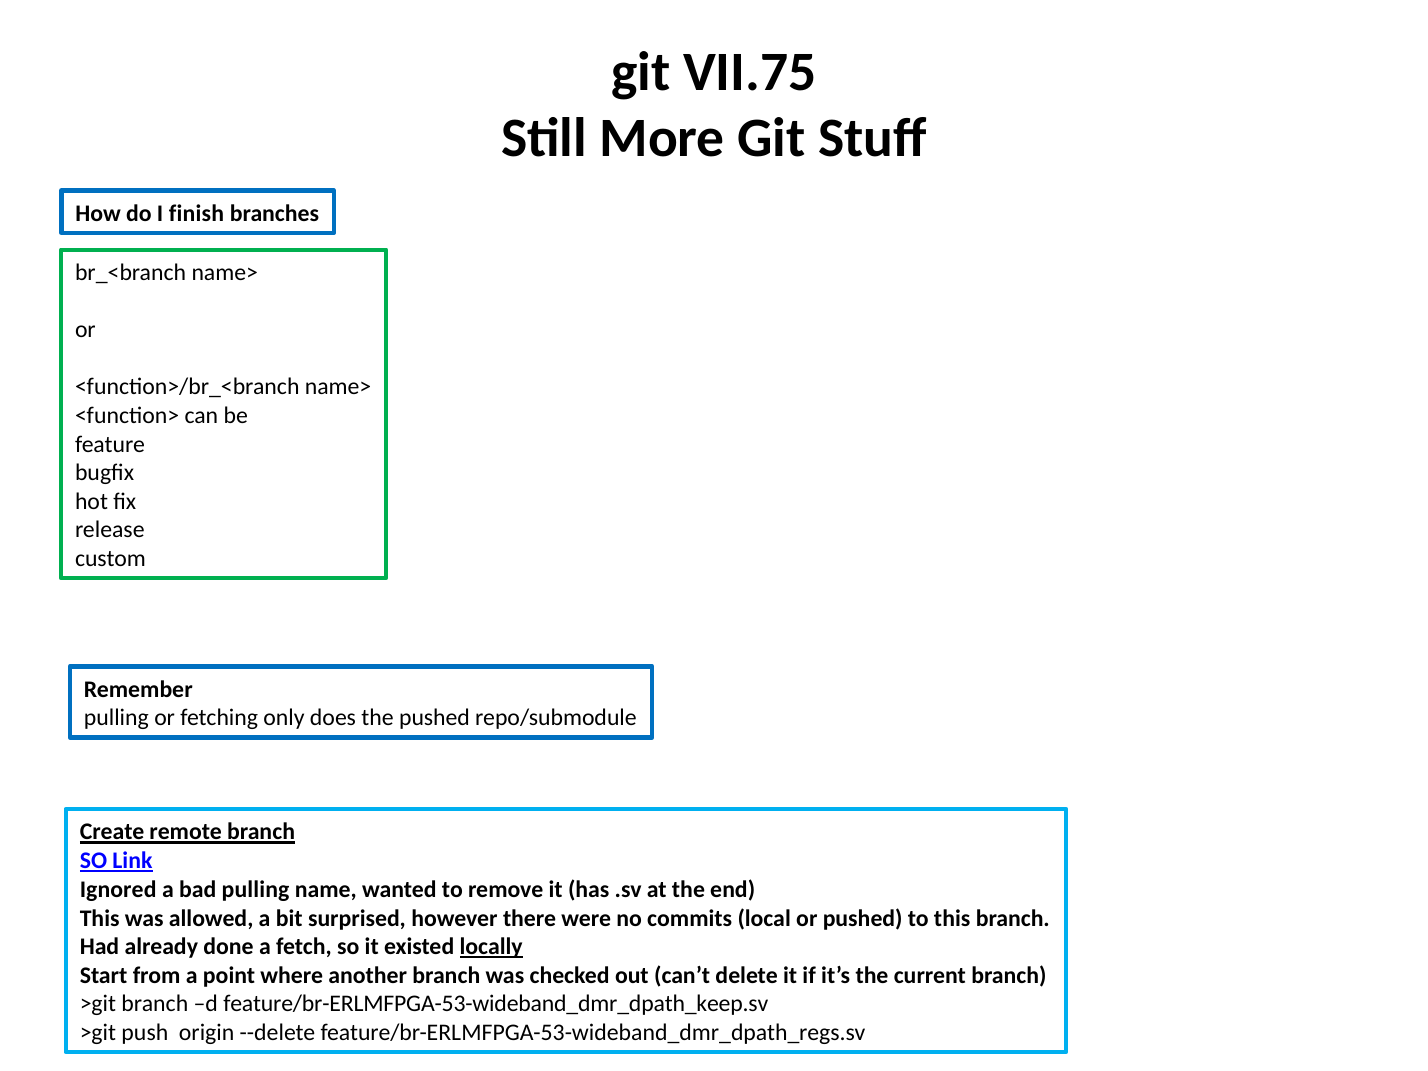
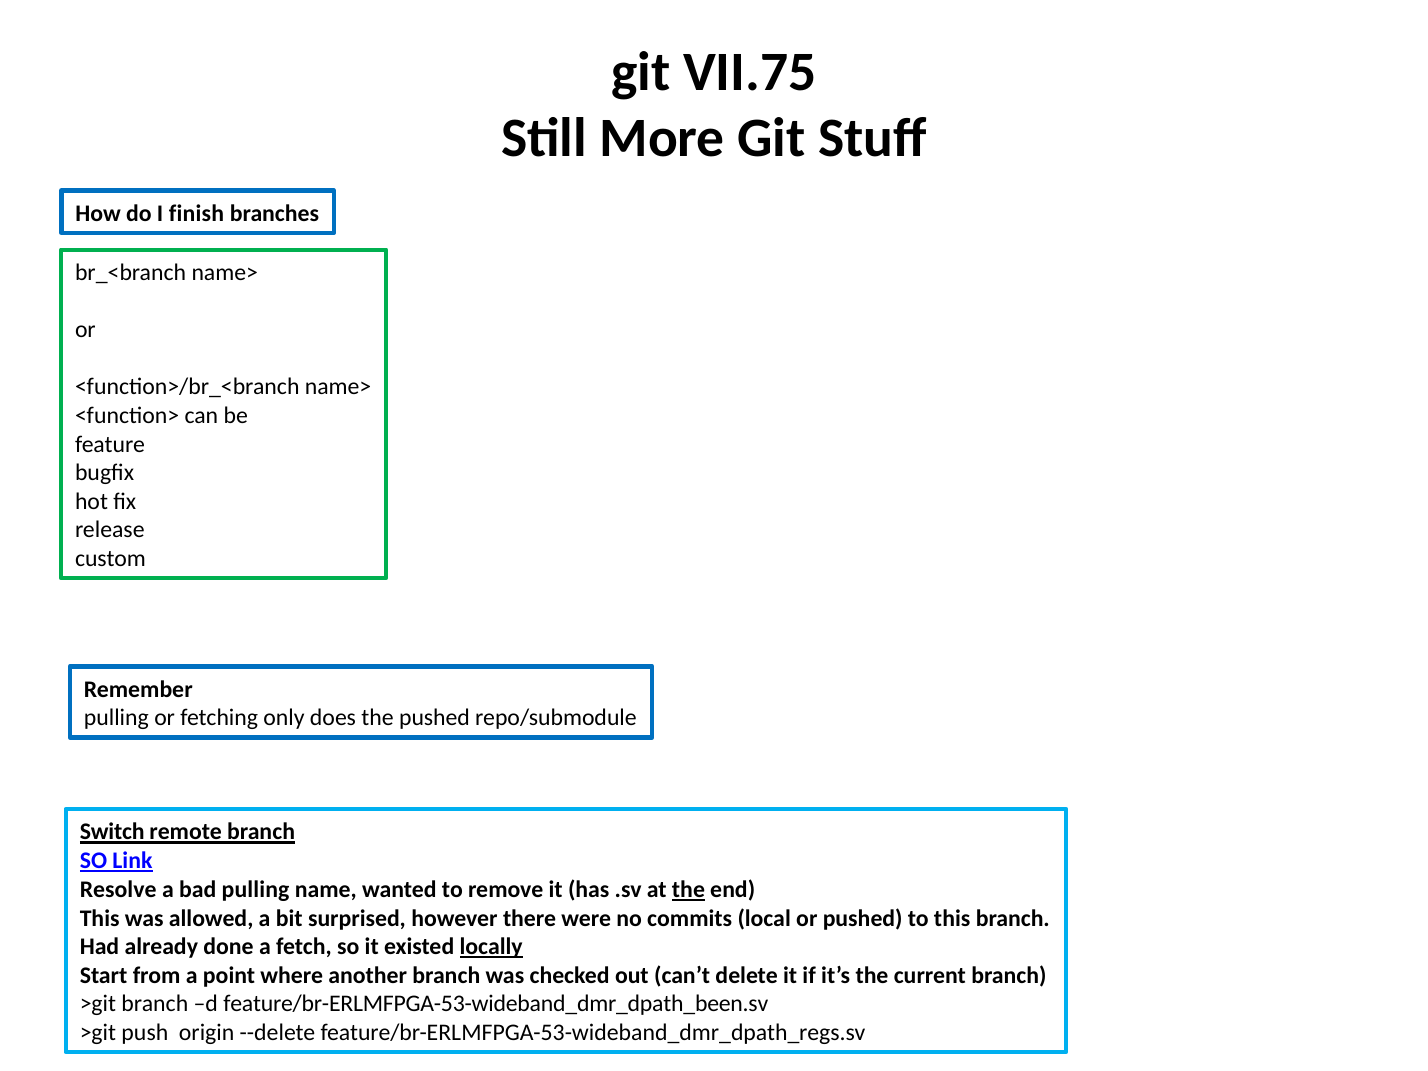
Create: Create -> Switch
Ignored: Ignored -> Resolve
the at (688, 890) underline: none -> present
feature/br-ERLMFPGA-53-wideband_dmr_dpath_keep.sv: feature/br-ERLMFPGA-53-wideband_dmr_dpath_keep.sv -> feature/br-ERLMFPGA-53-wideband_dmr_dpath_been.sv
